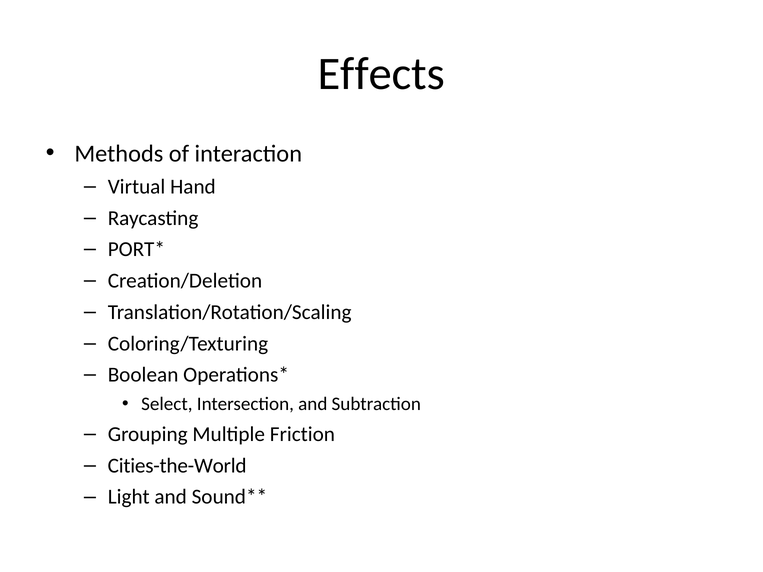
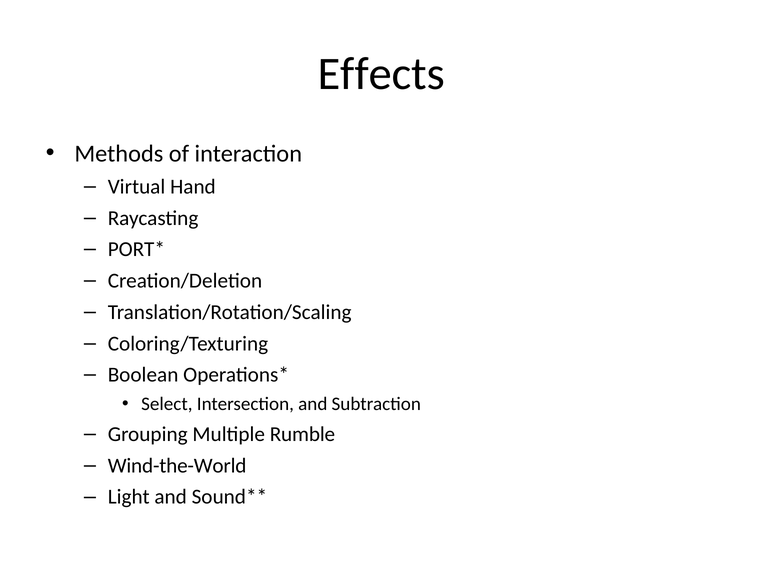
Friction: Friction -> Rumble
Cities-the-World: Cities-the-World -> Wind-the-World
